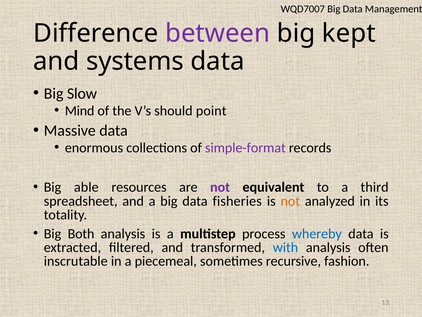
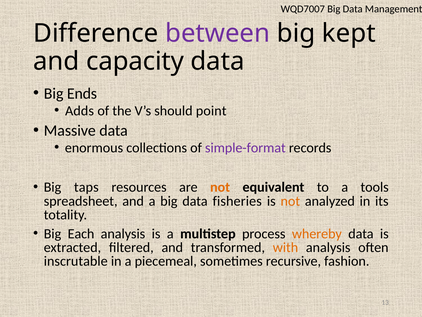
systems: systems -> capacity
Slow: Slow -> Ends
Mind: Mind -> Adds
able: able -> taps
not at (220, 187) colour: purple -> orange
third: third -> tools
Both: Both -> Each
whereby colour: blue -> orange
with colour: blue -> orange
